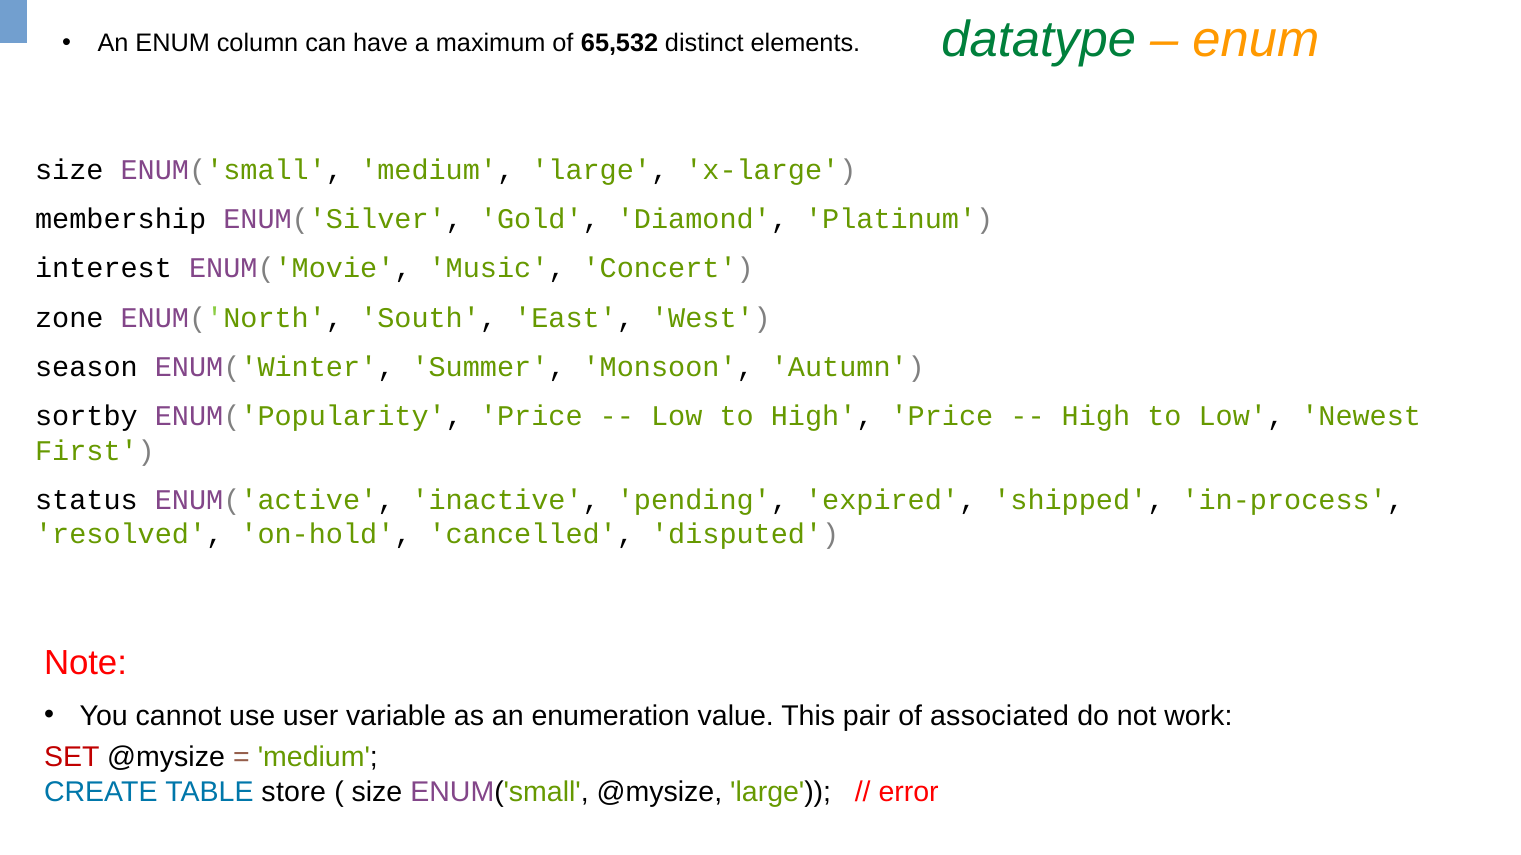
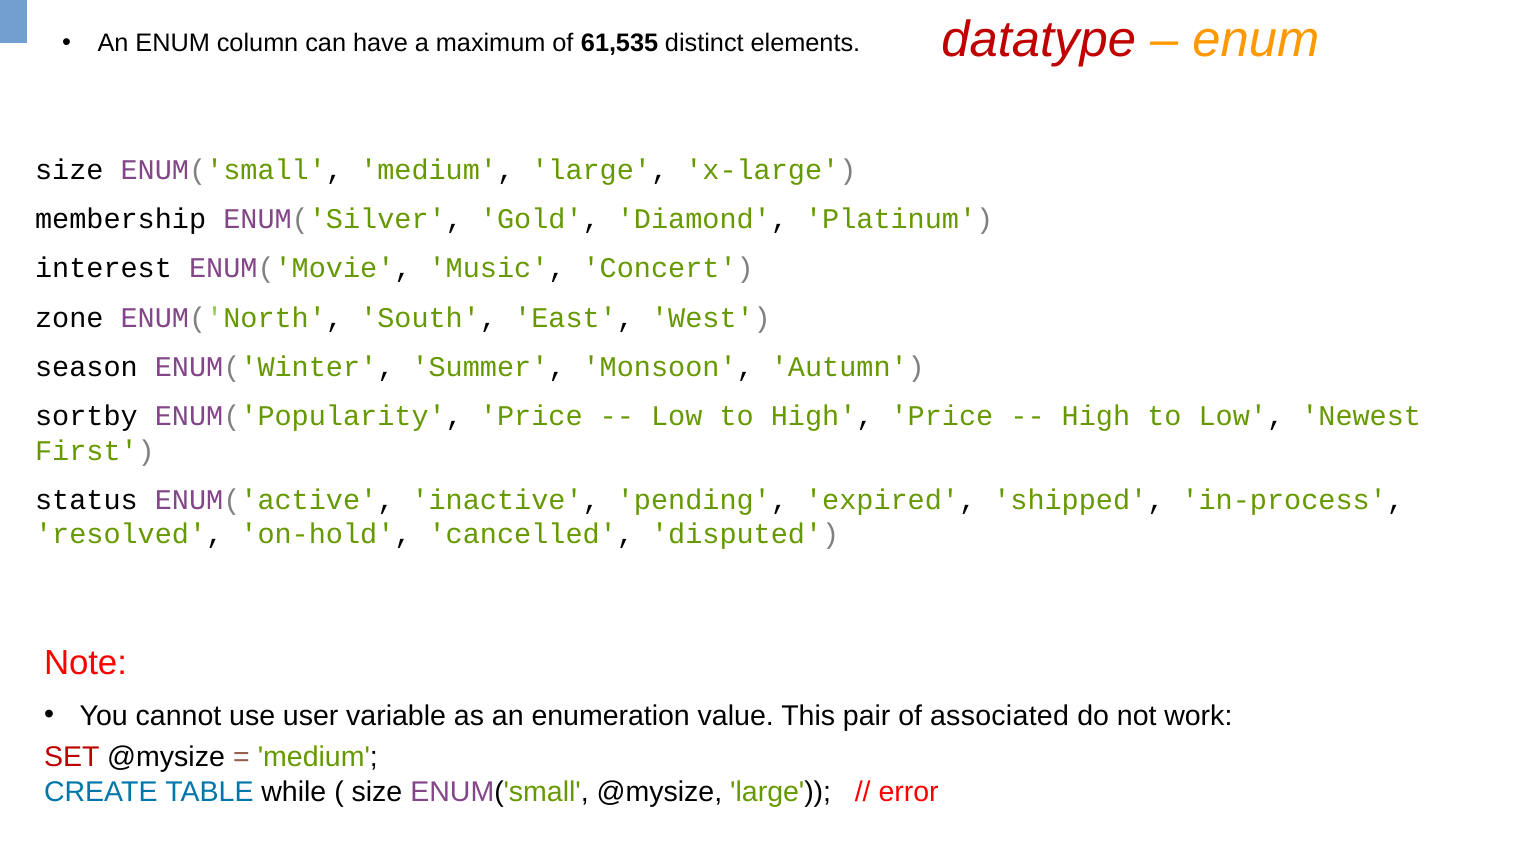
datatype colour: green -> red
65,532: 65,532 -> 61,535
store: store -> while
